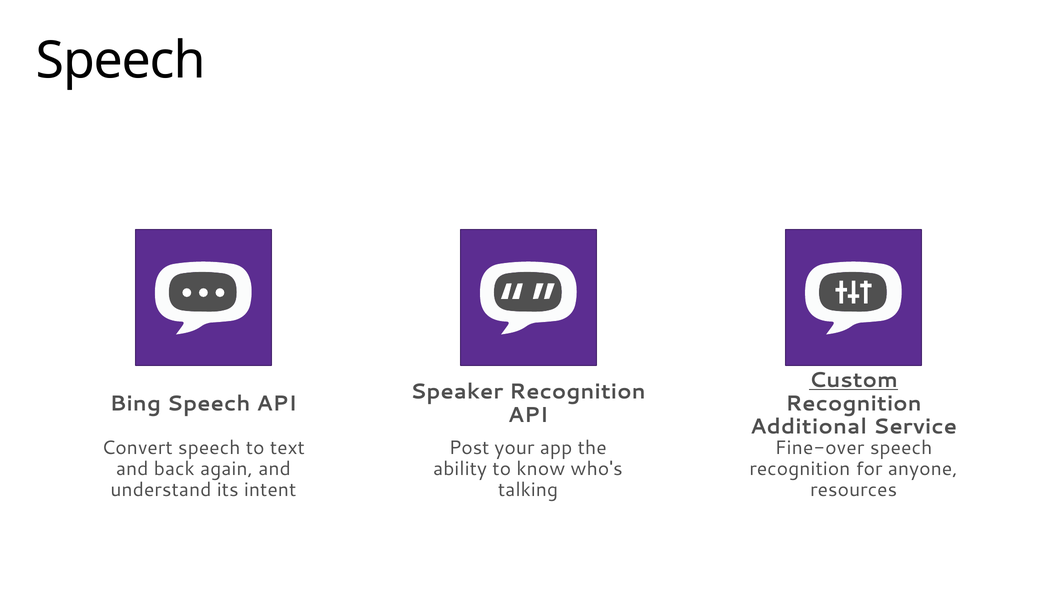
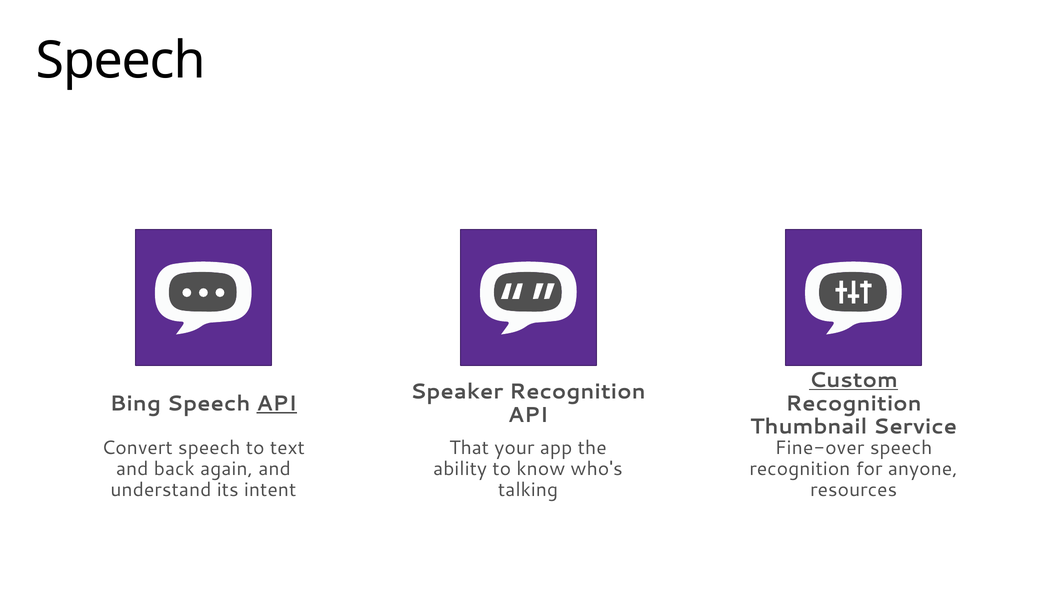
API at (277, 404) underline: none -> present
Additional: Additional -> Thumbnail
Post: Post -> That
